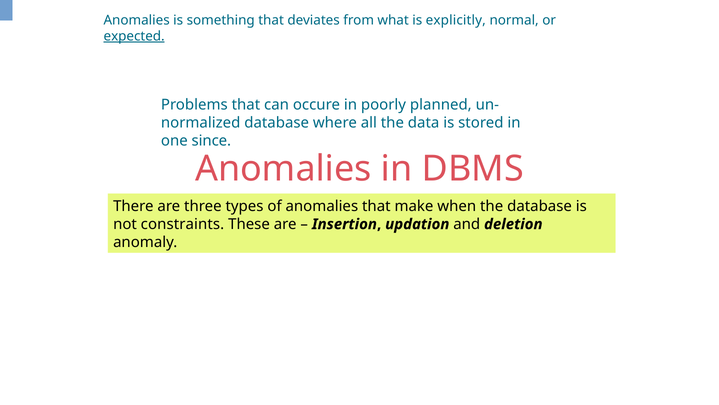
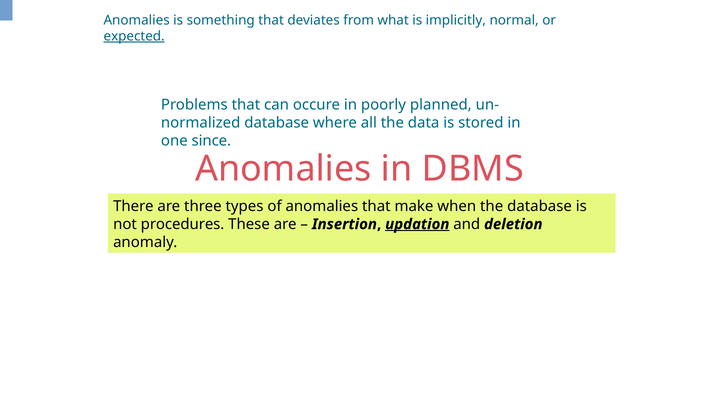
explicitly: explicitly -> implicitly
constraints: constraints -> procedures
updation underline: none -> present
